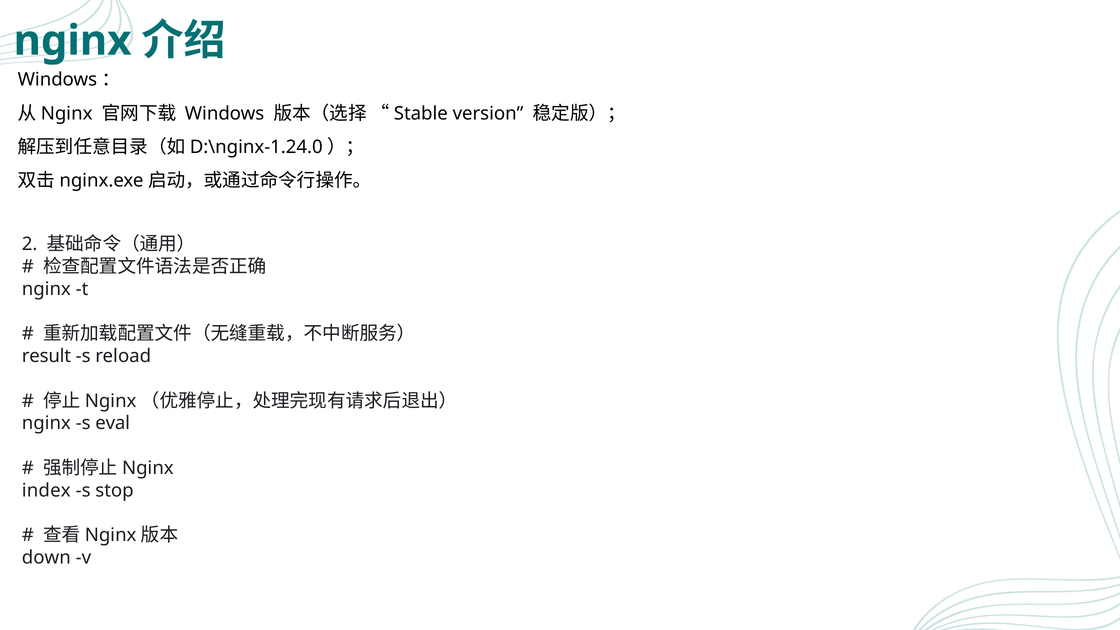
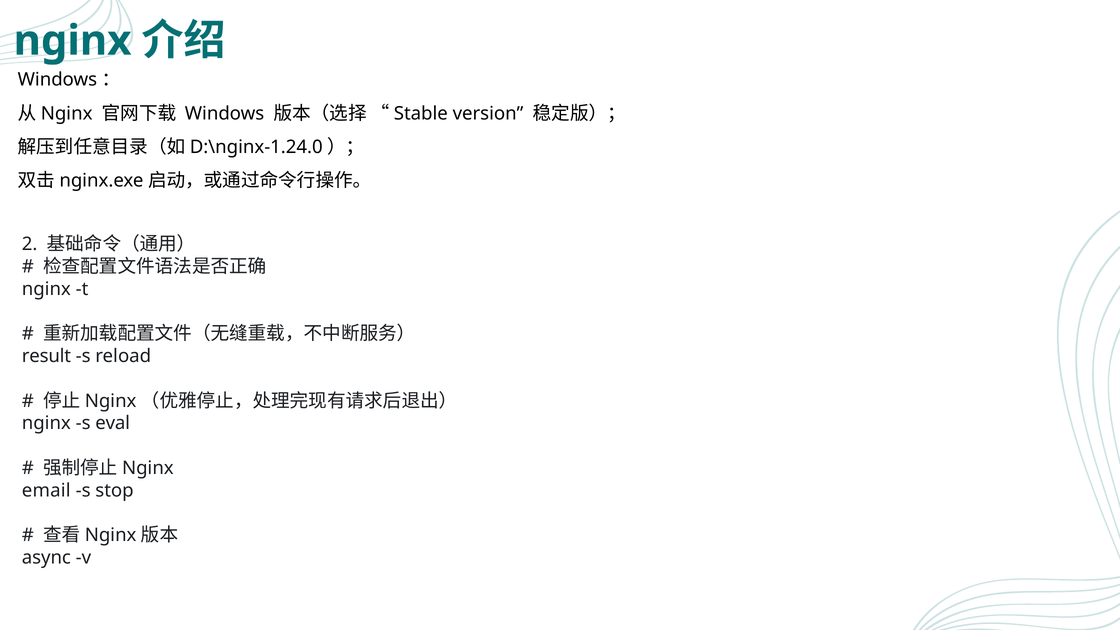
index: index -> email
down: down -> async
